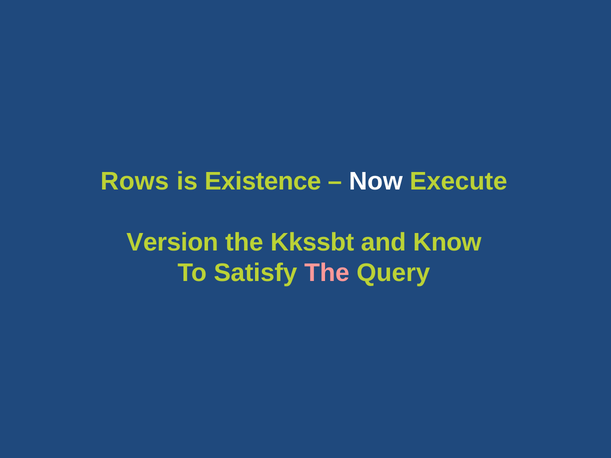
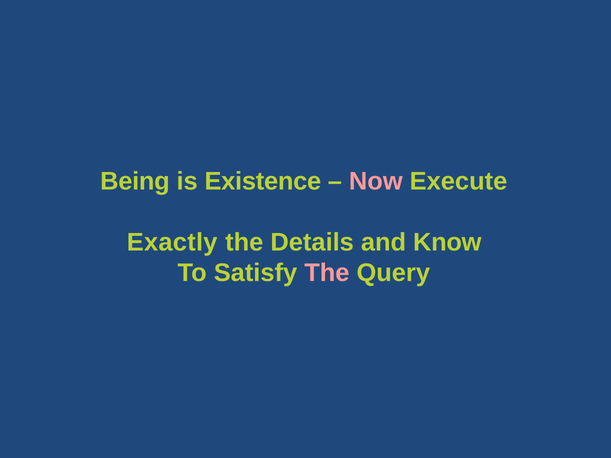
Rows: Rows -> Being
Now colour: white -> pink
Version: Version -> Exactly
Kkssbt: Kkssbt -> Details
